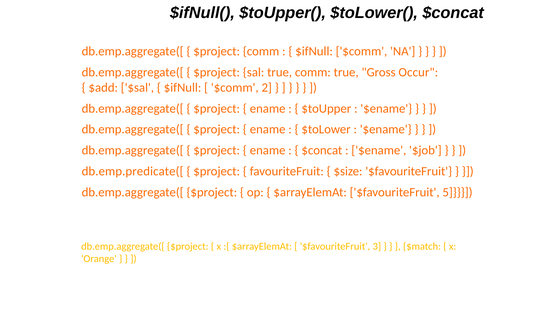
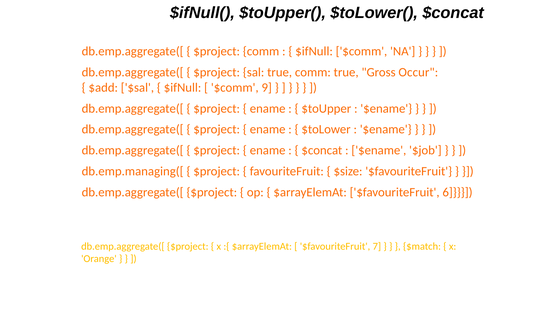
2: 2 -> 9
db.emp.predicate([: db.emp.predicate([ -> db.emp.managing([
5: 5 -> 6
3: 3 -> 7
